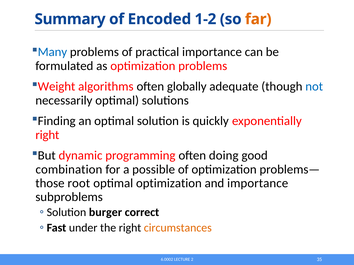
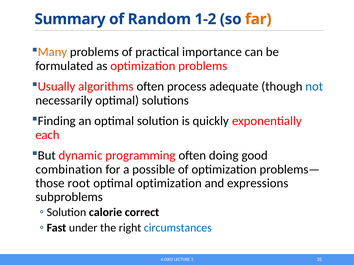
Encoded: Encoded -> Random
Many colour: blue -> orange
Weight: Weight -> Usually
globally: globally -> process
right at (47, 135): right -> each
and importance: importance -> expressions
burger: burger -> calorie
circumstances colour: orange -> blue
